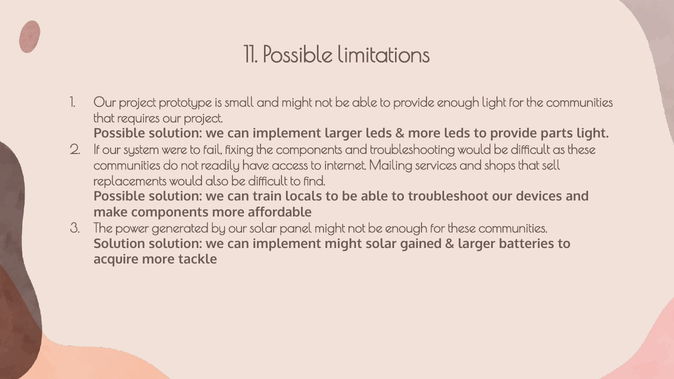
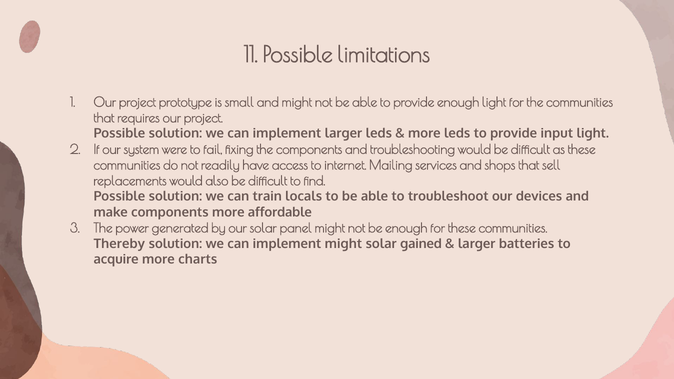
parts: parts -> input
Solution at (119, 244): Solution -> Thereby
tackle: tackle -> charts
